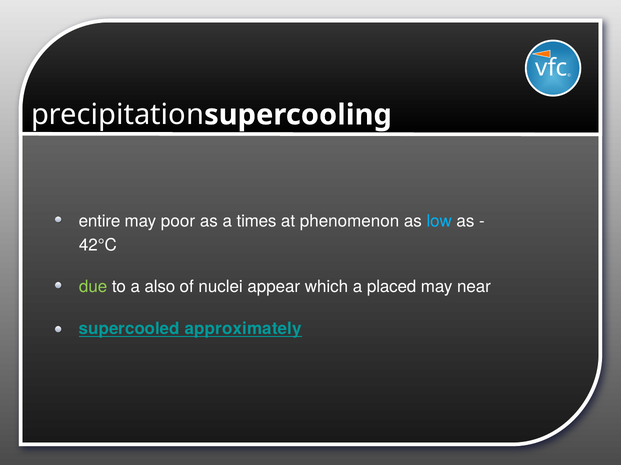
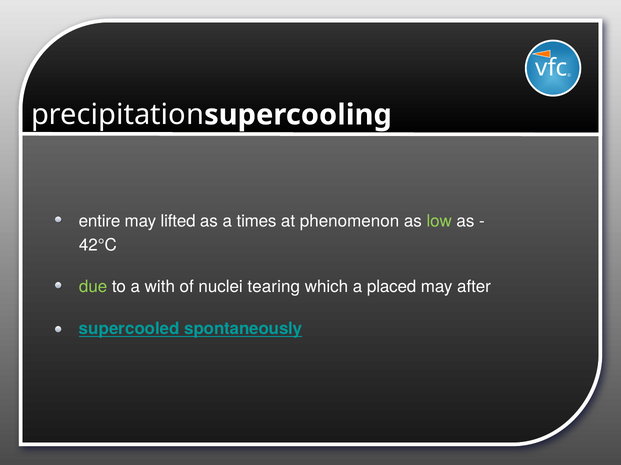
poor: poor -> lifted
low colour: light blue -> light green
also: also -> with
appear: appear -> tearing
near: near -> after
approximately: approximately -> spontaneously
